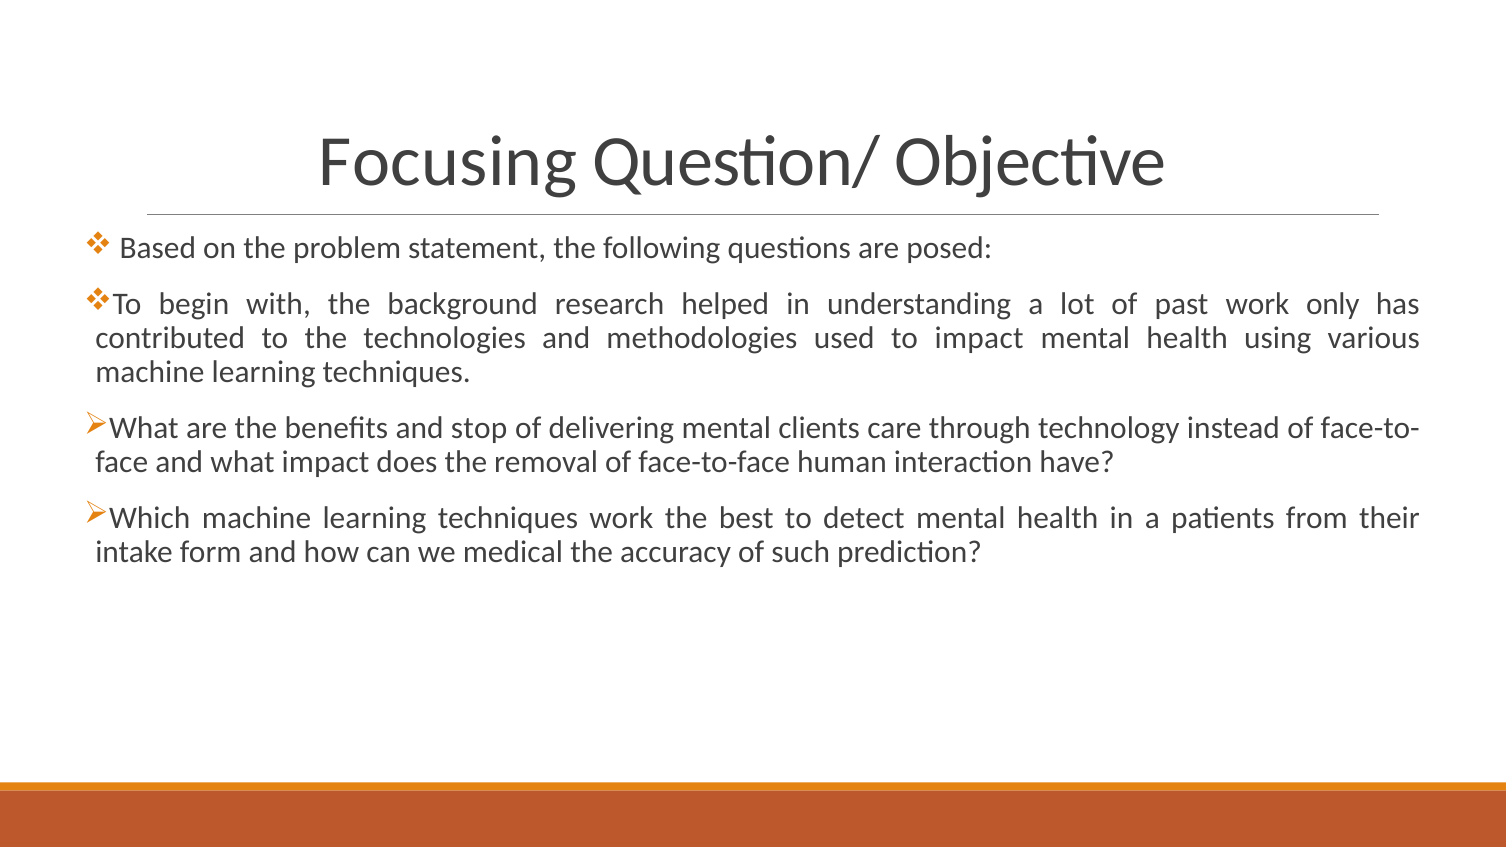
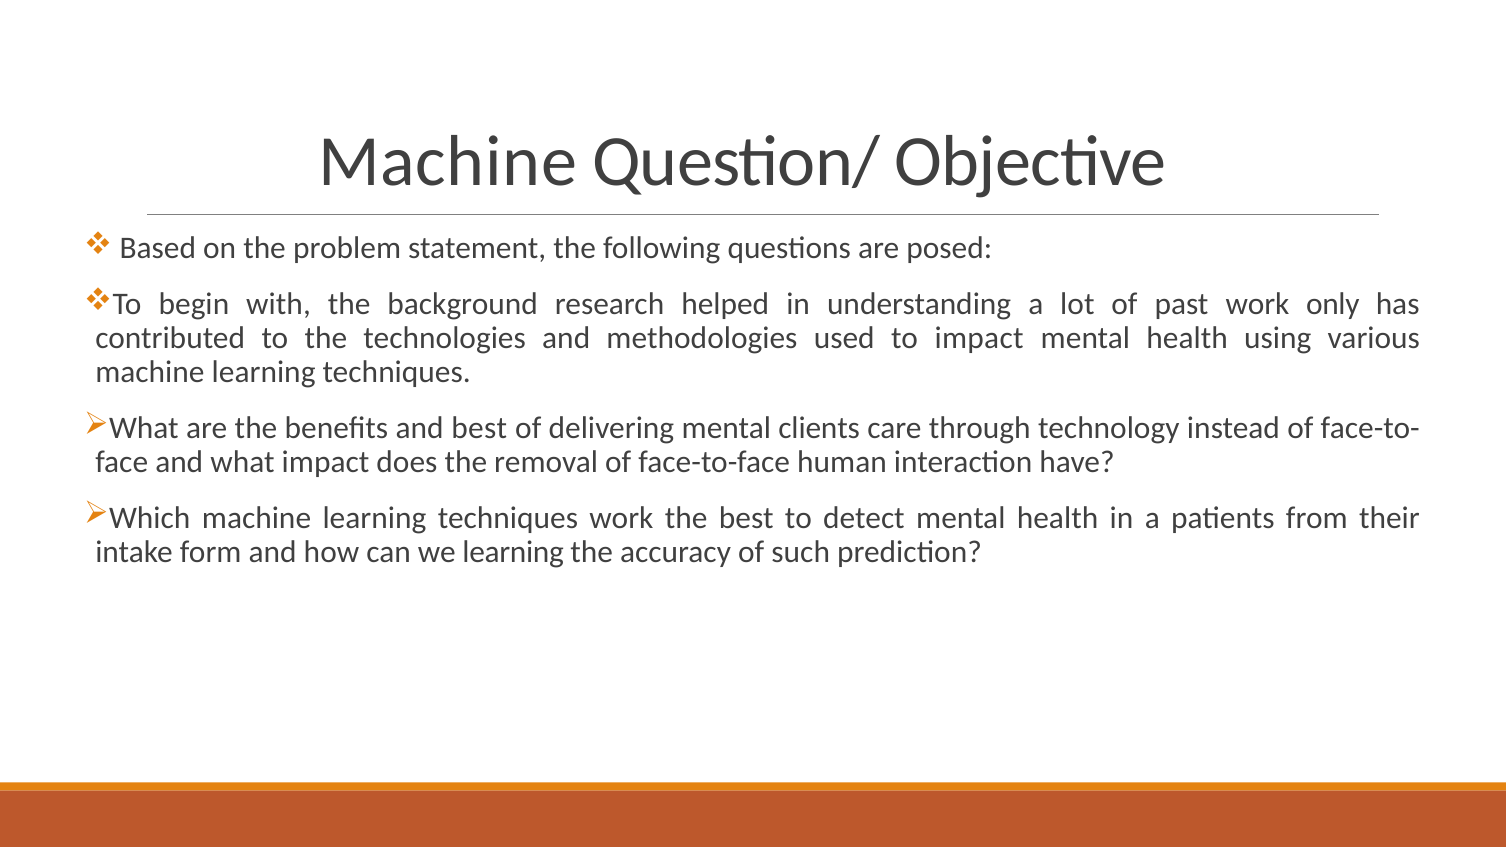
Focusing at (448, 162): Focusing -> Machine
and stop: stop -> best
we medical: medical -> learning
